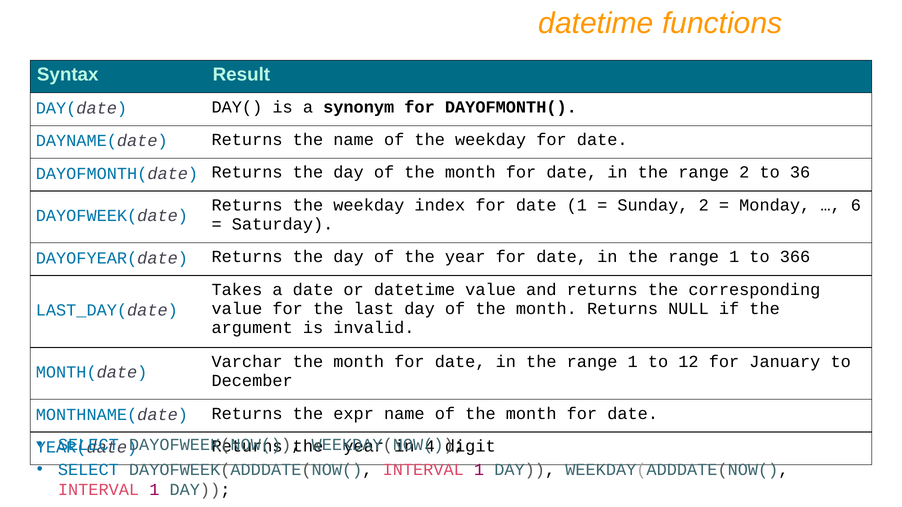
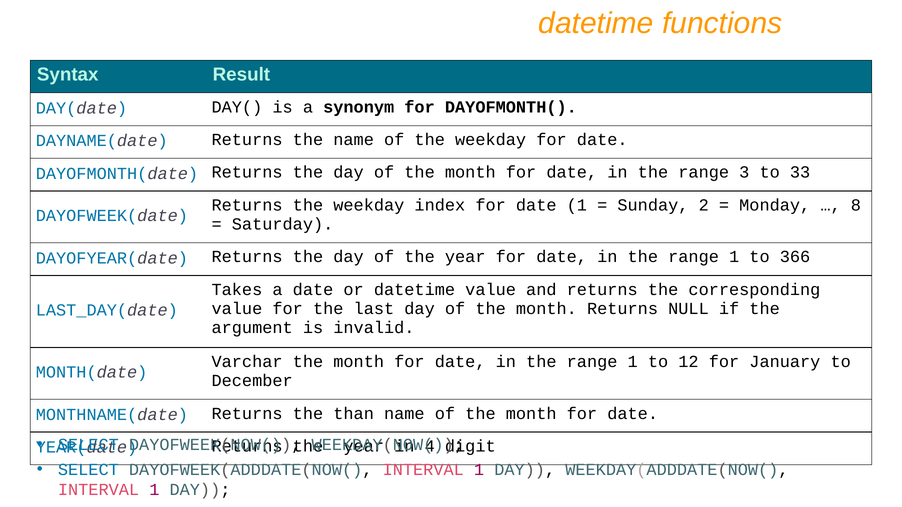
range 2: 2 -> 3
36: 36 -> 33
6: 6 -> 8
expr: expr -> than
